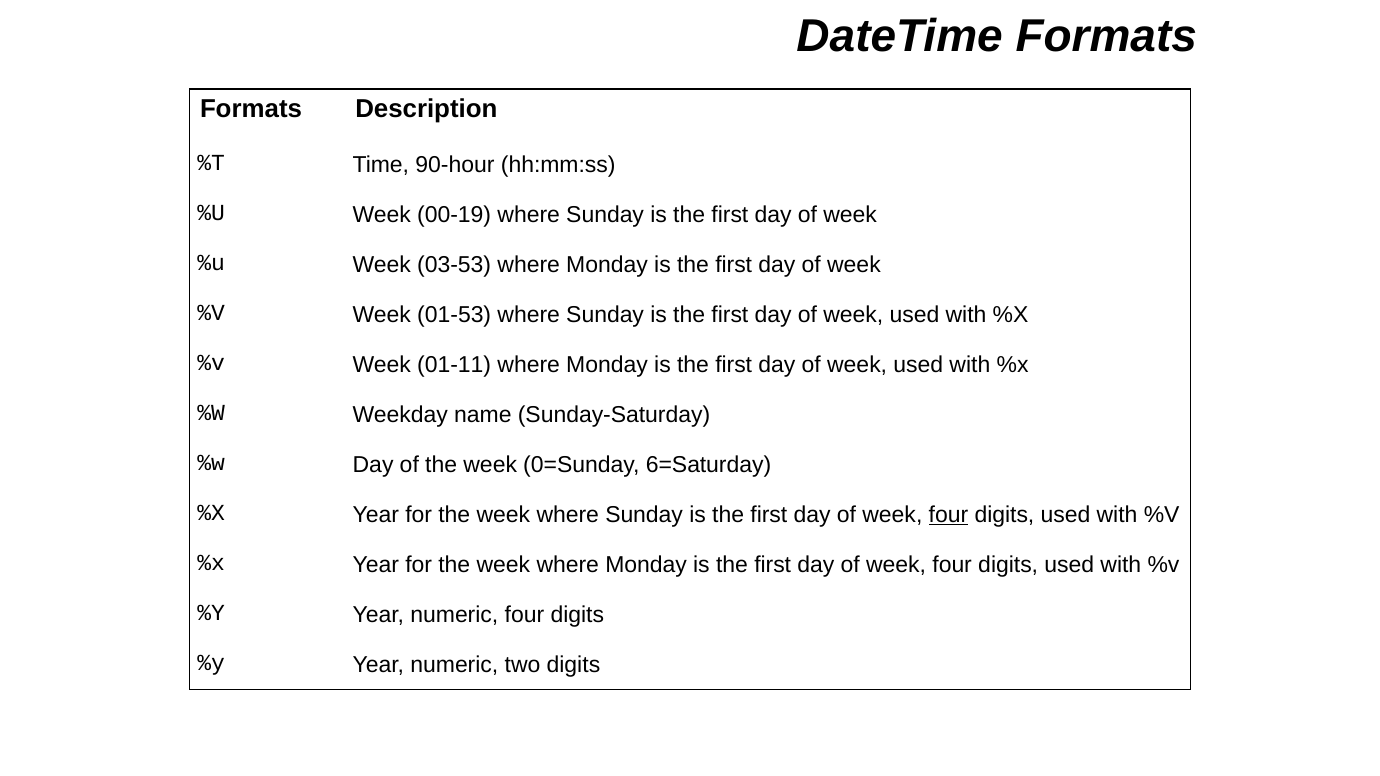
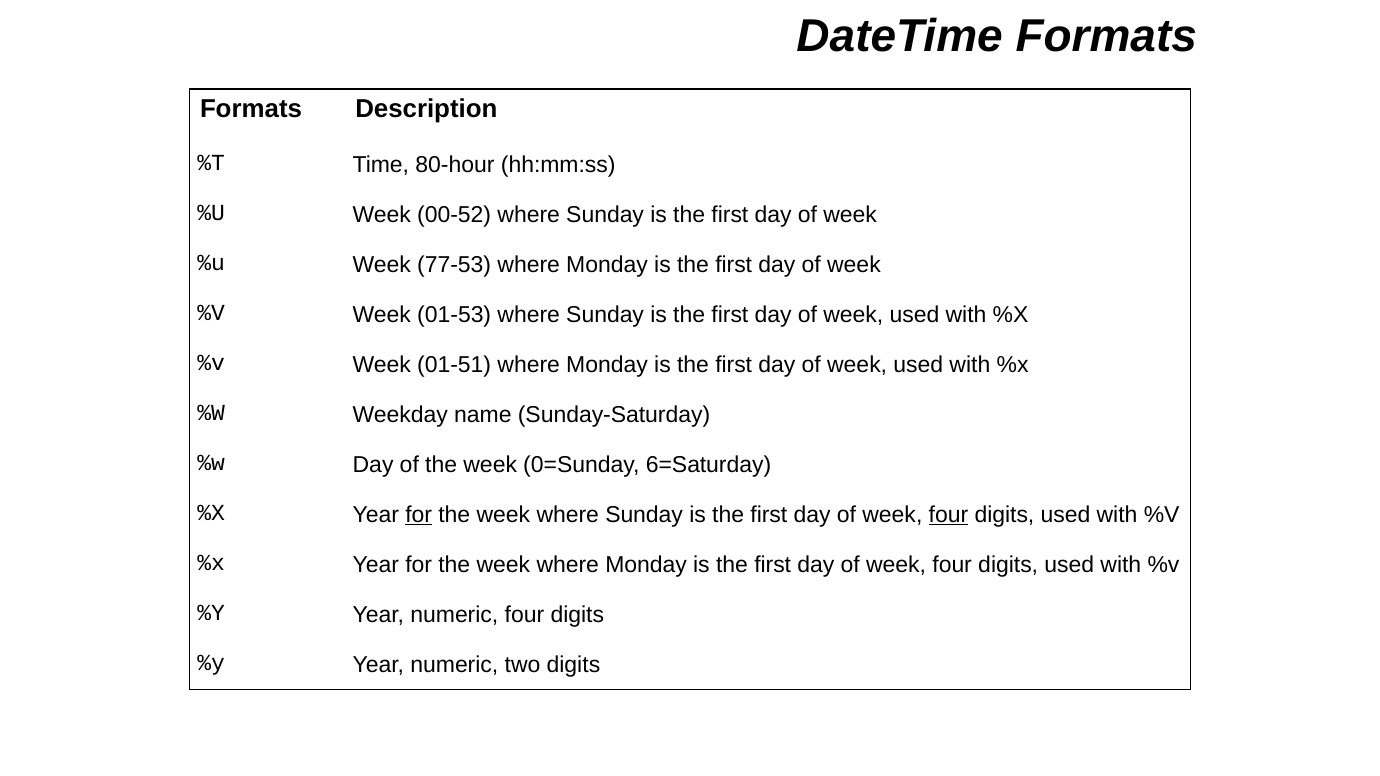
90-hour: 90-hour -> 80-hour
00-19: 00-19 -> 00-52
03-53: 03-53 -> 77-53
01-11: 01-11 -> 01-51
for at (419, 515) underline: none -> present
